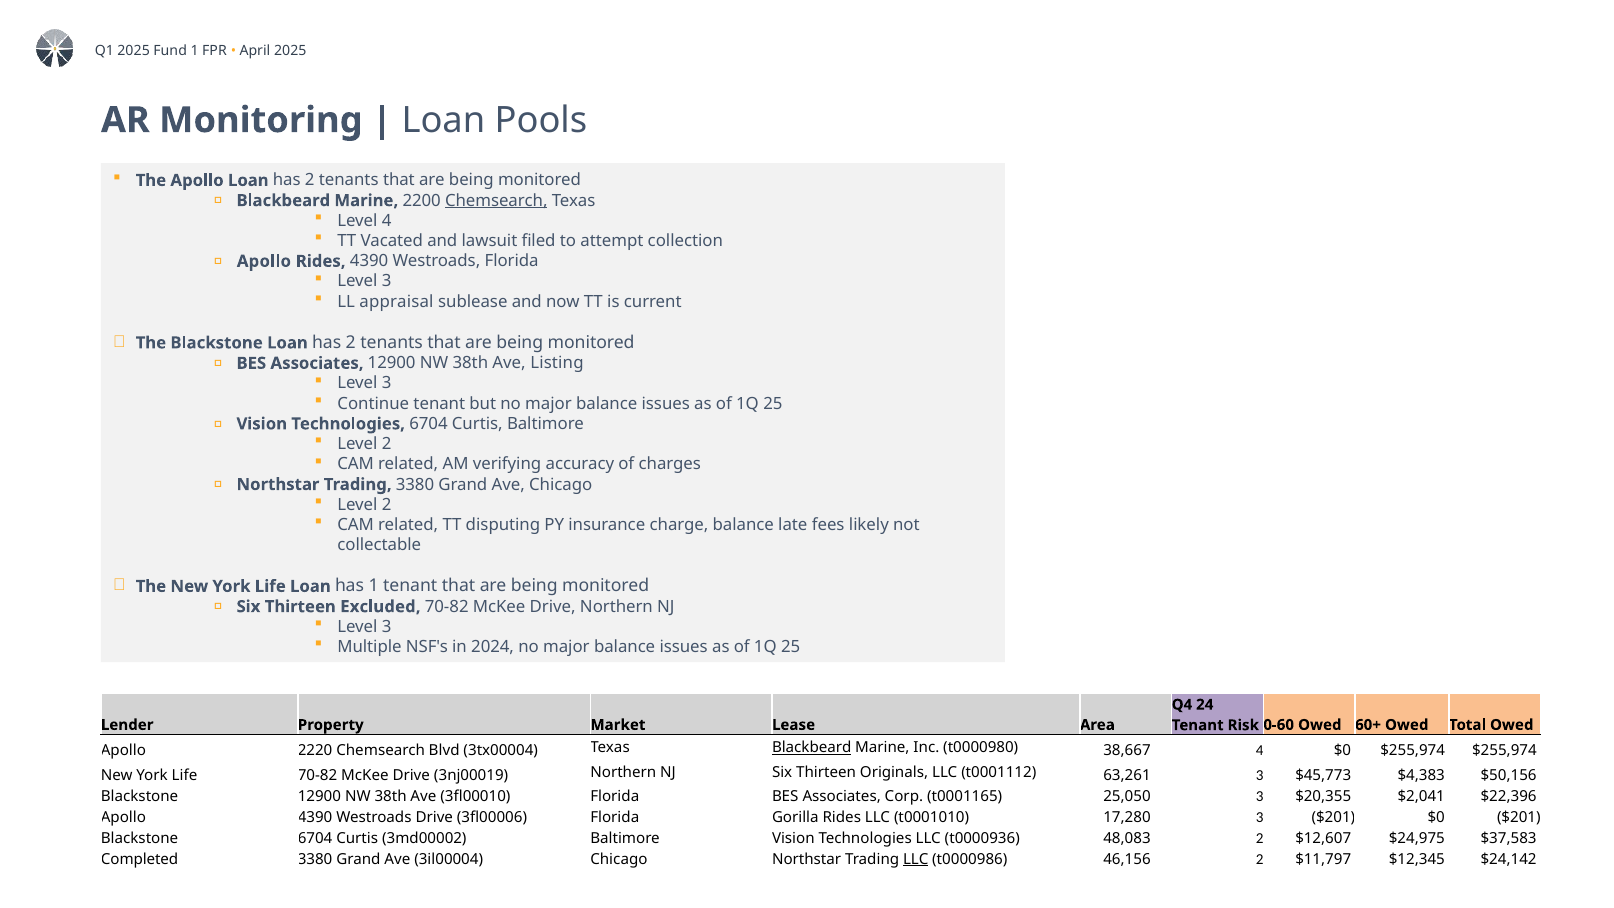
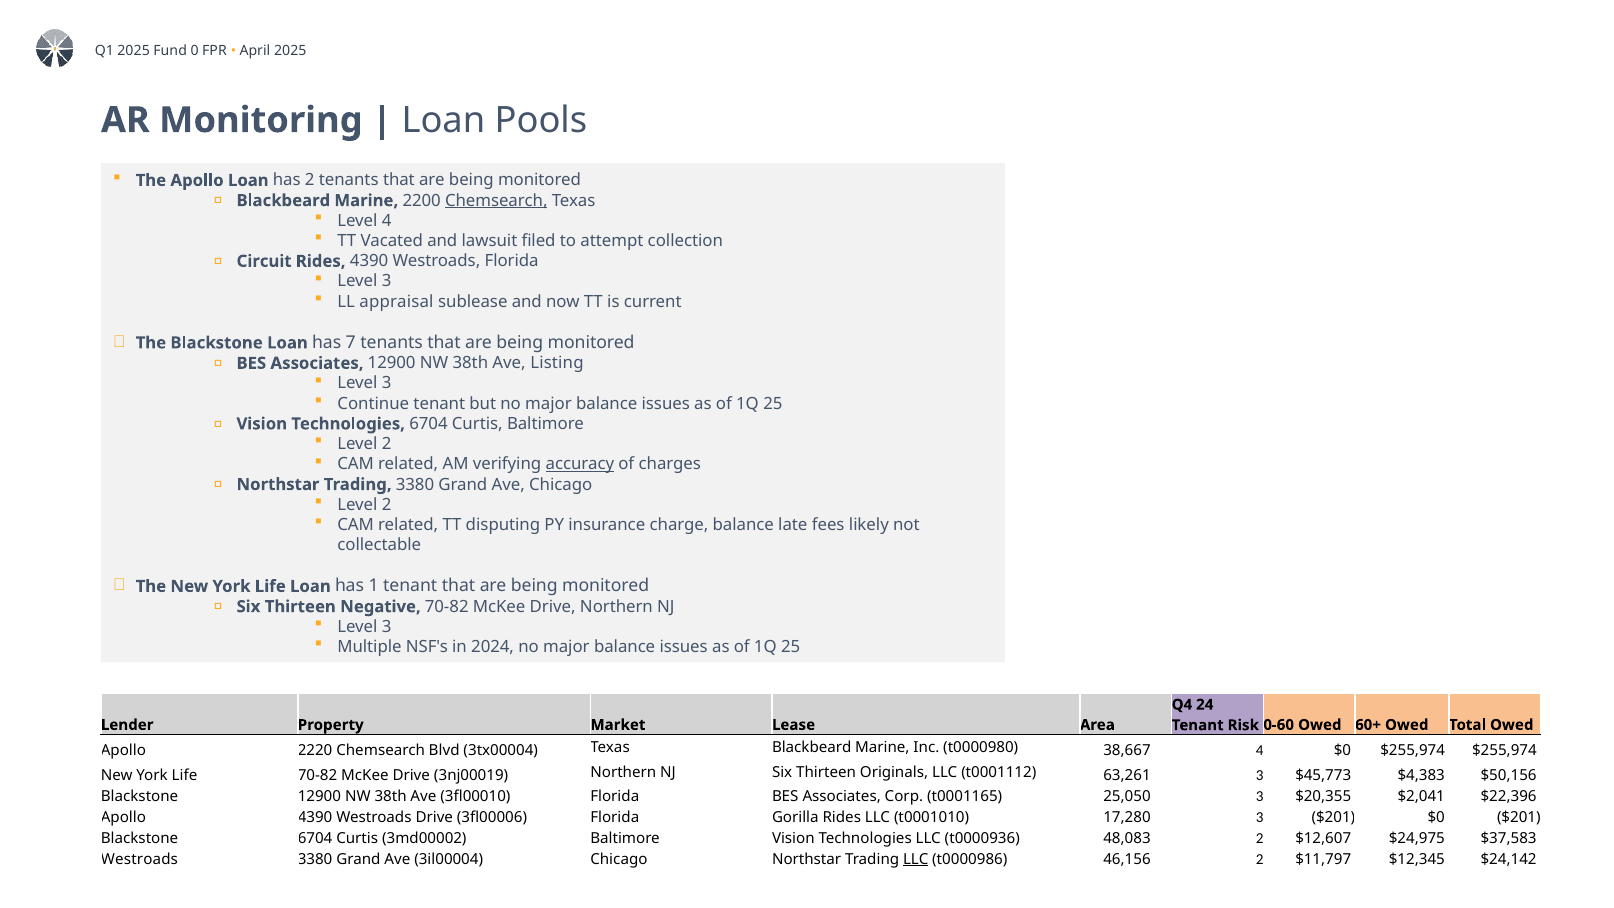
1 at (195, 51): 1 -> 0
Apollo at (264, 261): Apollo -> Circuit
Blackstone Loan has 2: 2 -> 7
accuracy underline: none -> present
Excluded: Excluded -> Negative
Blackbeard at (812, 748) underline: present -> none
Completed at (140, 859): Completed -> Westroads
